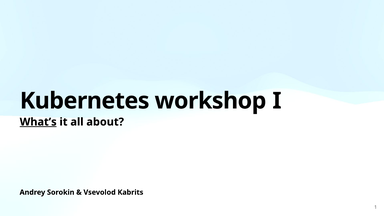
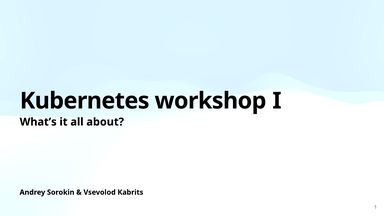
What’s underline: present -> none
